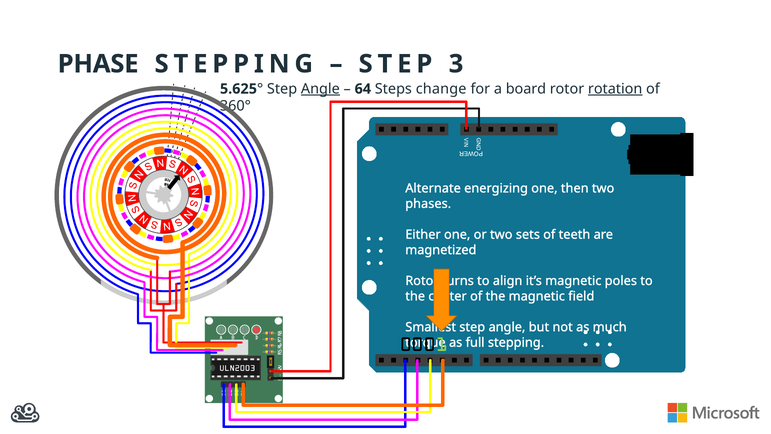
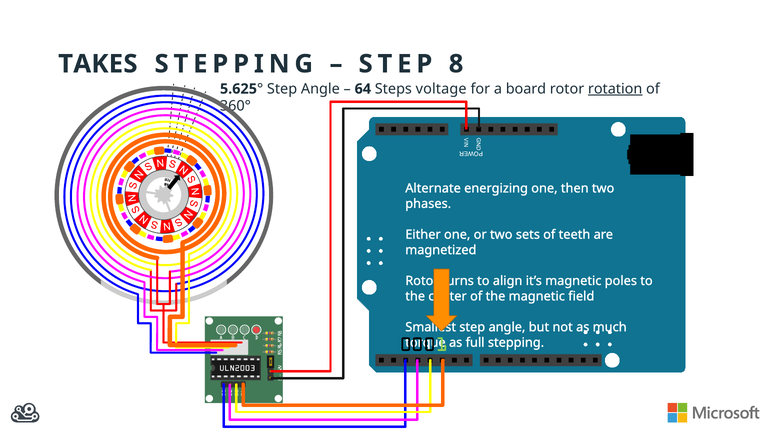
PHASE: PHASE -> TAKES
3: 3 -> 8
Angle at (320, 89) underline: present -> none
change: change -> voltage
